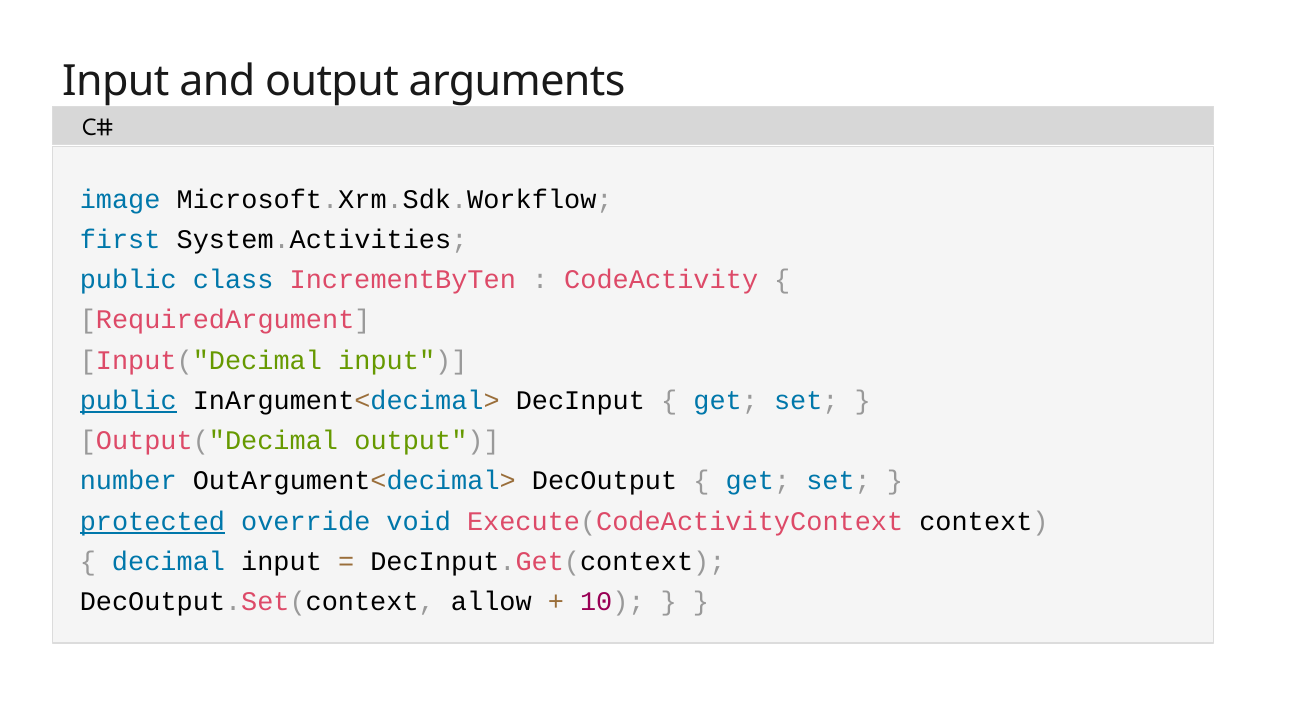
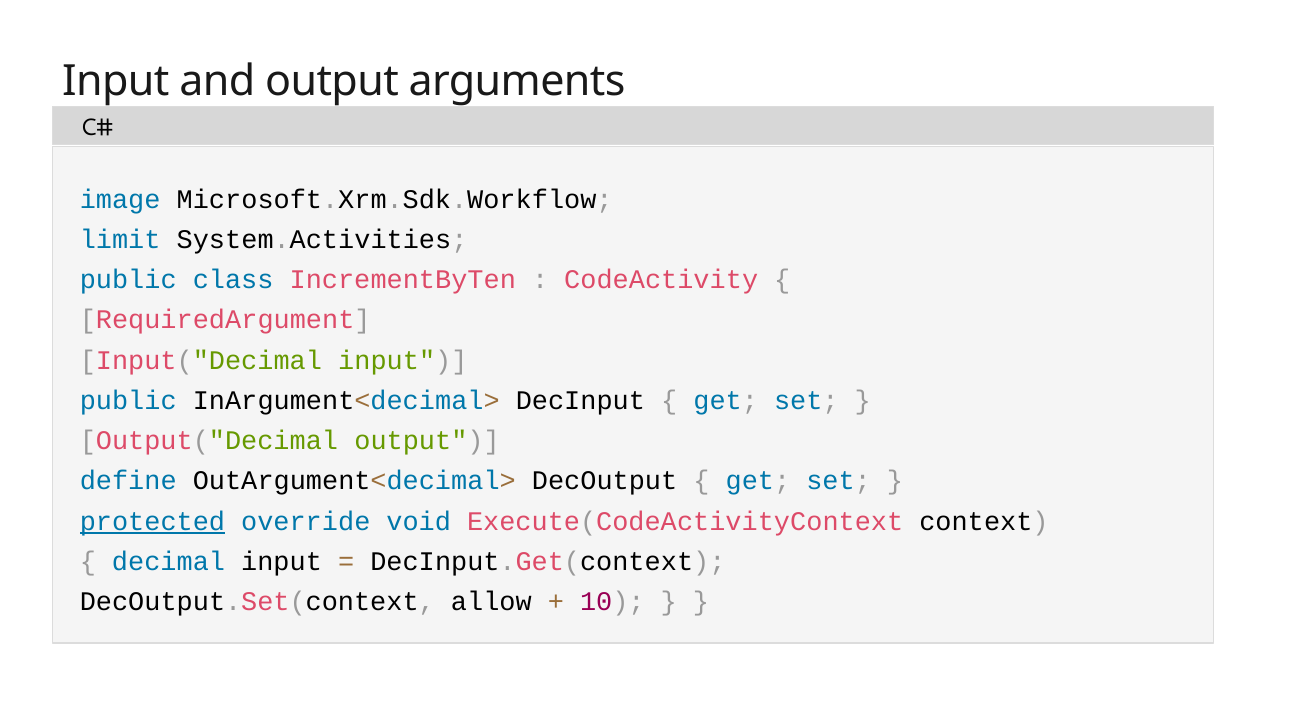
first: first -> limit
public at (128, 401) underline: present -> none
number: number -> define
